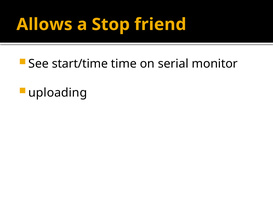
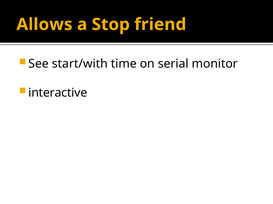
start/time: start/time -> start/with
uploading: uploading -> interactive
